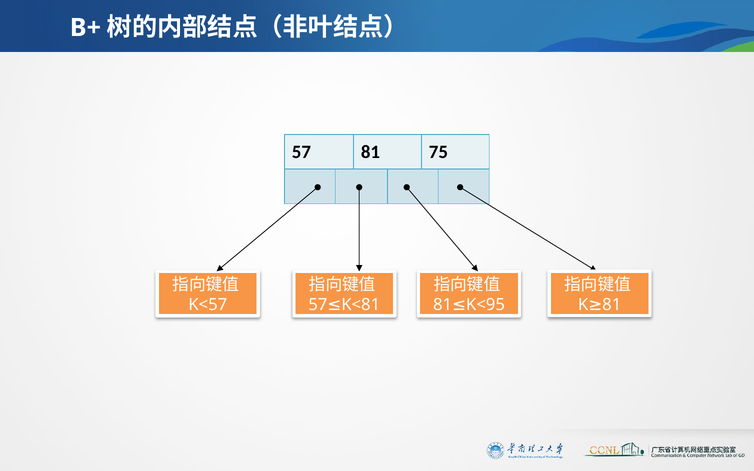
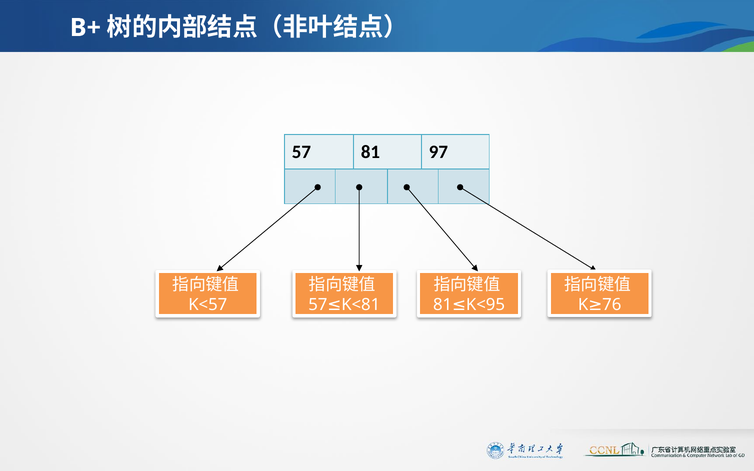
75: 75 -> 97
81 at (612, 305): 81 -> 76
